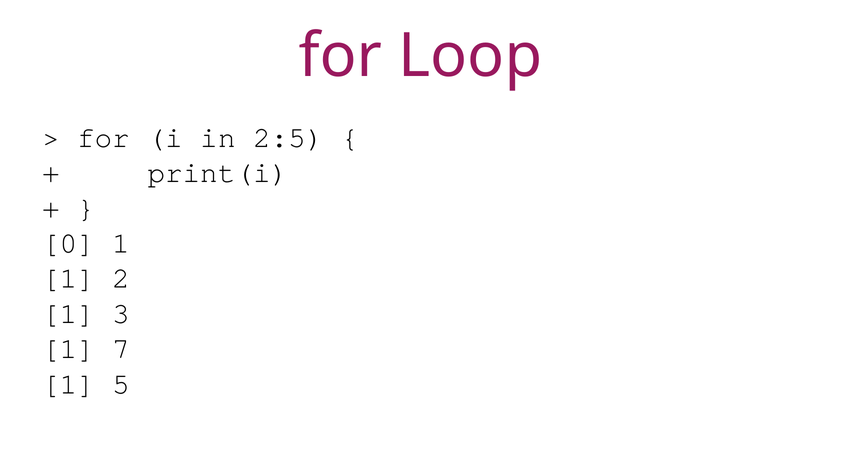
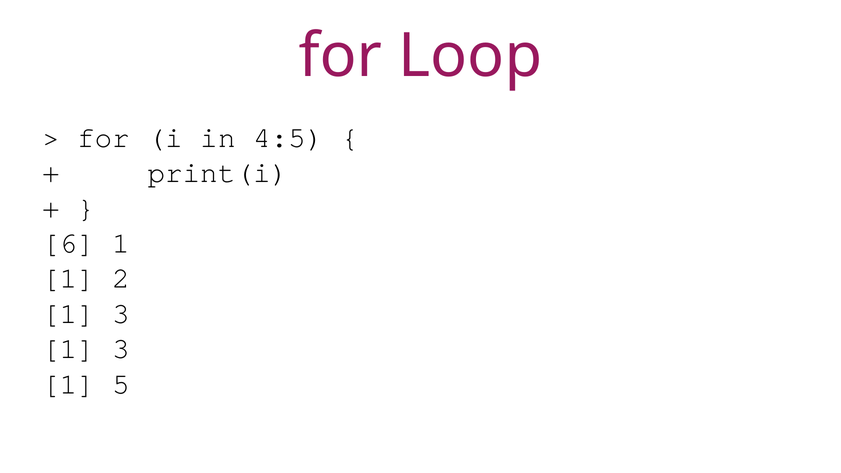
2:5: 2:5 -> 4:5
0: 0 -> 6
7 at (121, 349): 7 -> 3
